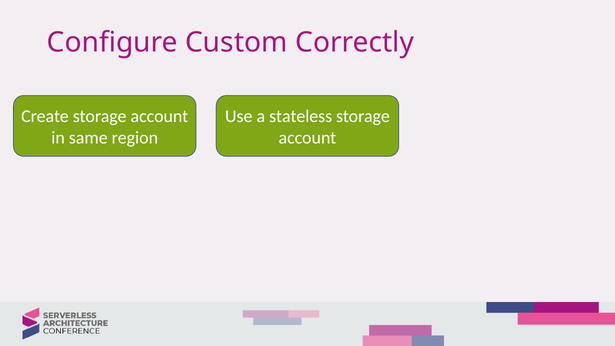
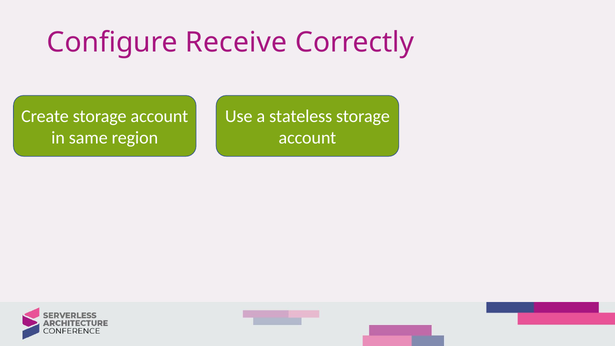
Custom: Custom -> Receive
